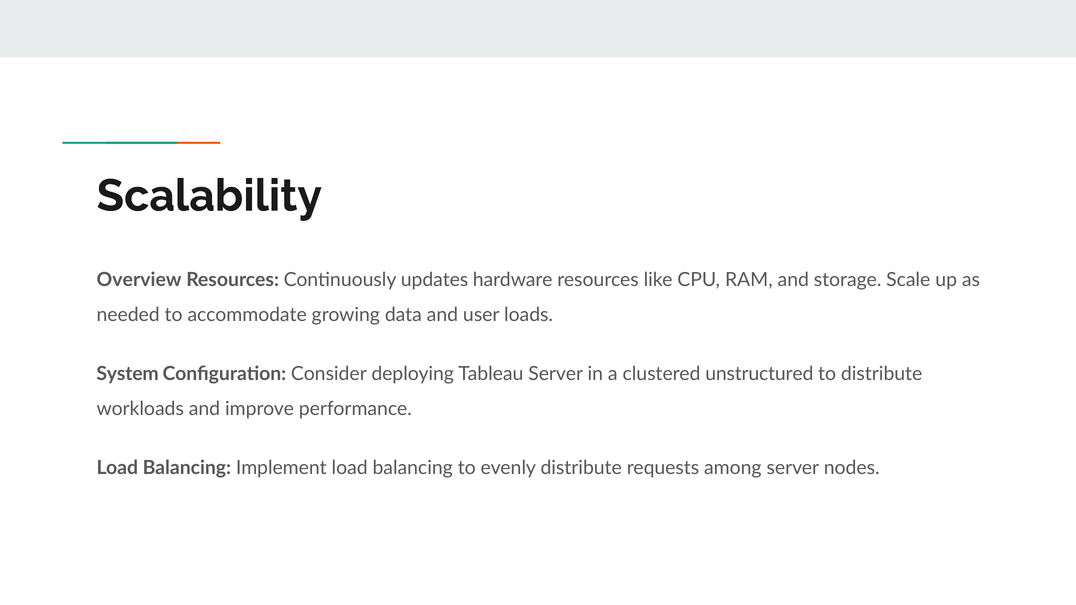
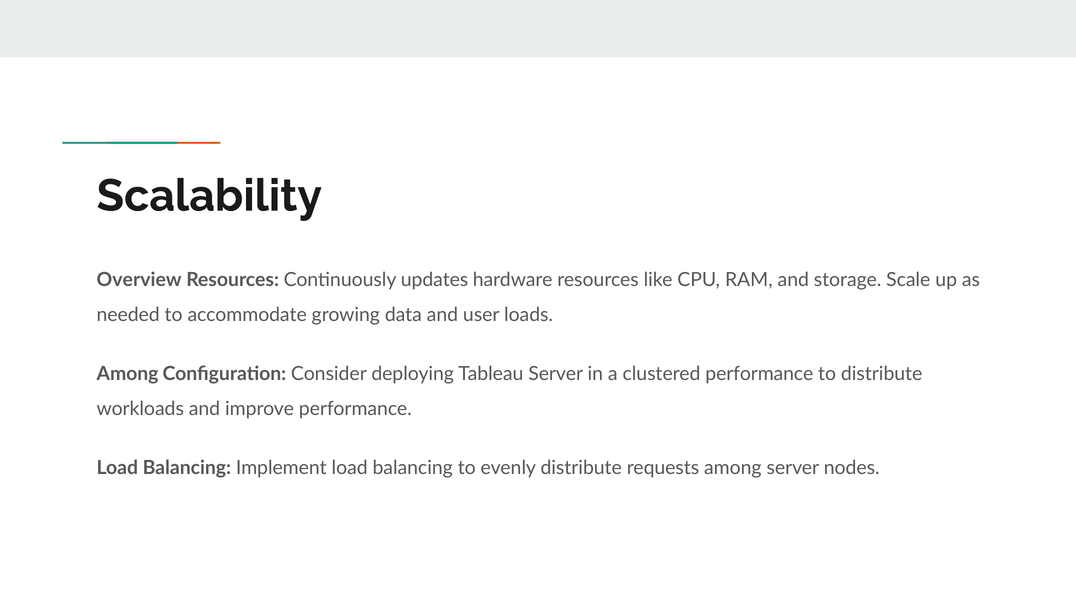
System at (128, 374): System -> Among
clustered unstructured: unstructured -> performance
